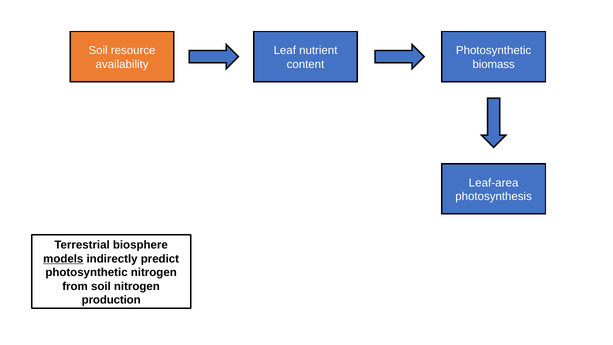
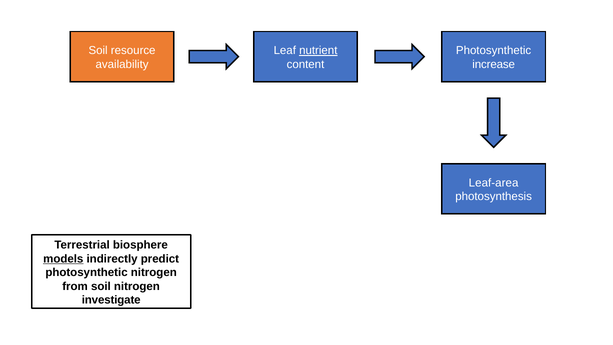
nutrient underline: none -> present
biomass: biomass -> increase
production: production -> investigate
